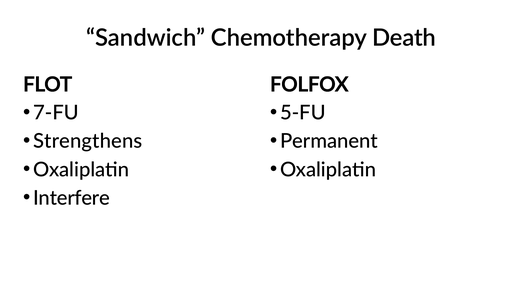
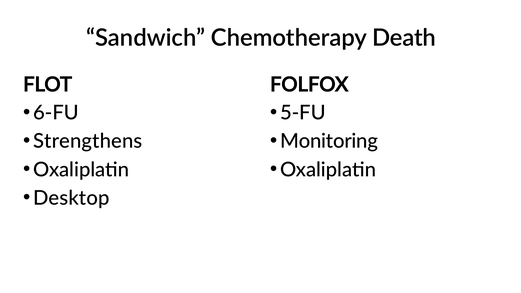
7-FU: 7-FU -> 6-FU
Permanent: Permanent -> Monitoring
Interfere: Interfere -> Desktop
